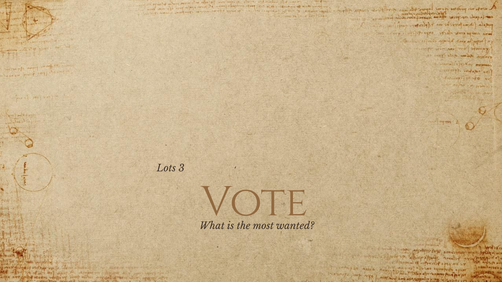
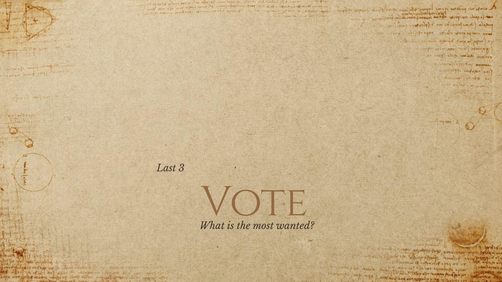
Lots: Lots -> Last
